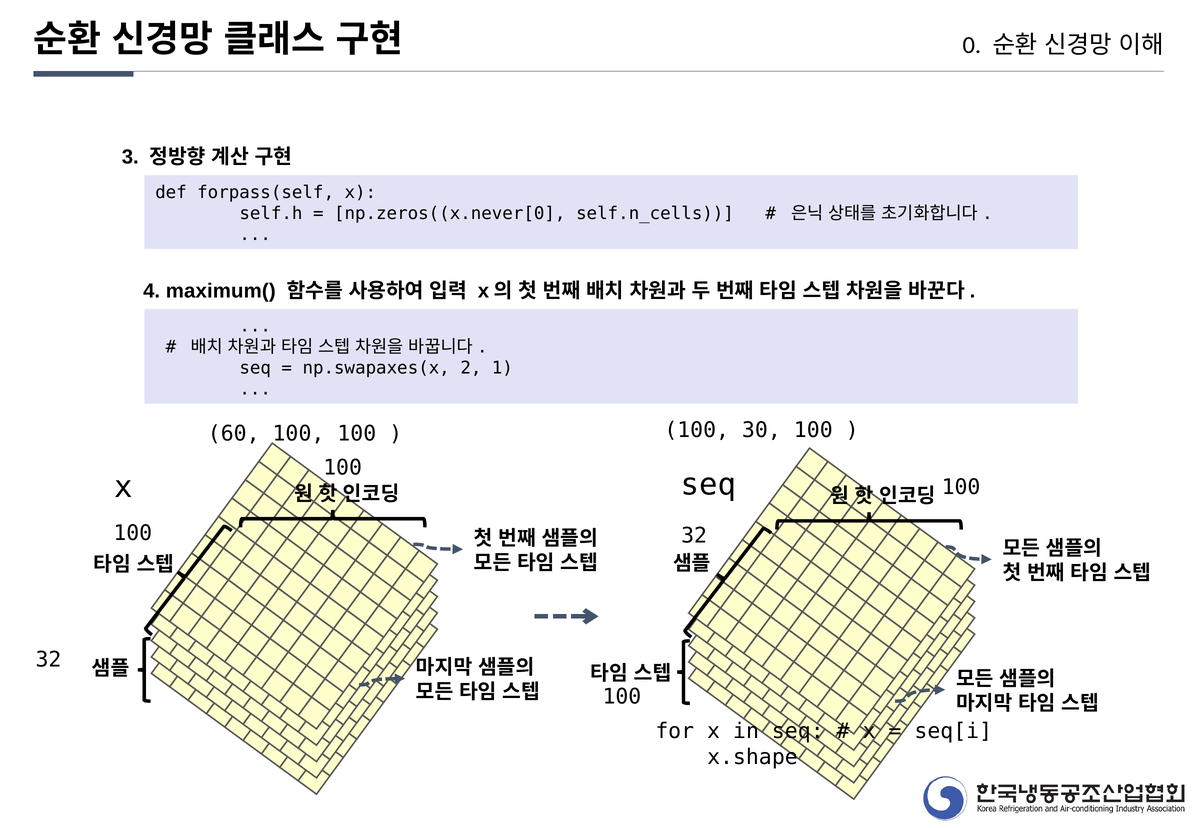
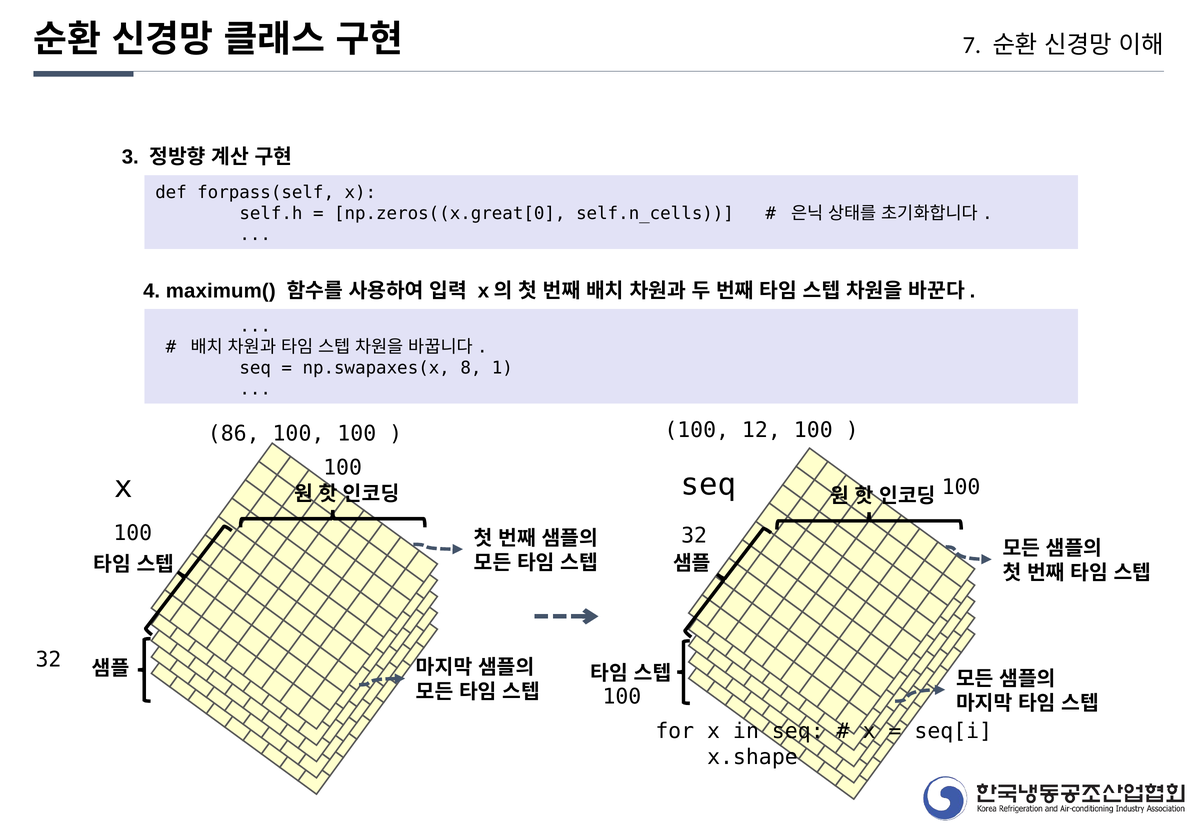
0: 0 -> 7
np.zeros((x.never[0: np.zeros((x.never[0 -> np.zeros((x.great[0
2: 2 -> 8
60: 60 -> 86
30: 30 -> 12
